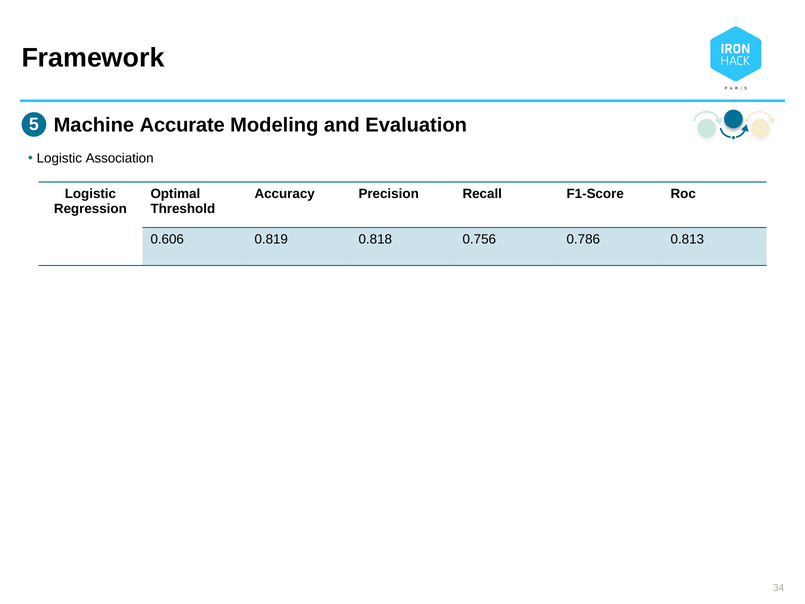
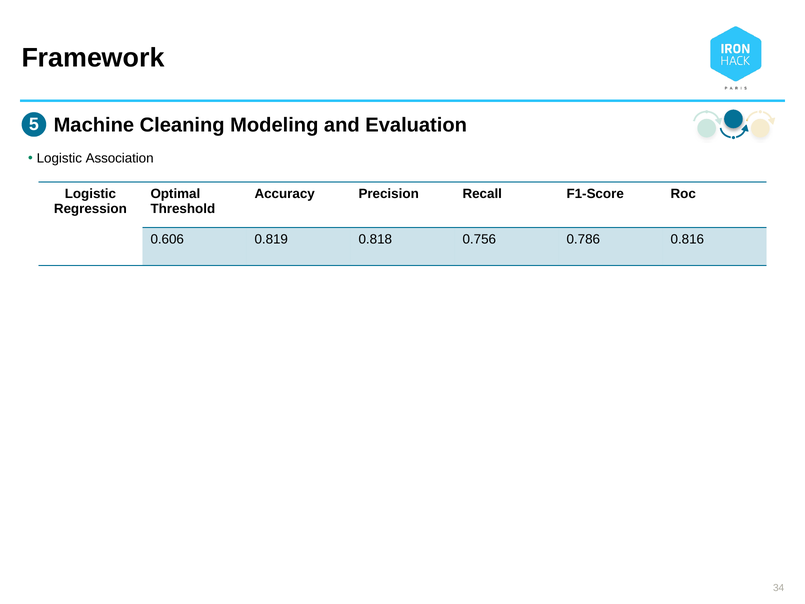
Accurate: Accurate -> Cleaning
0.813: 0.813 -> 0.816
